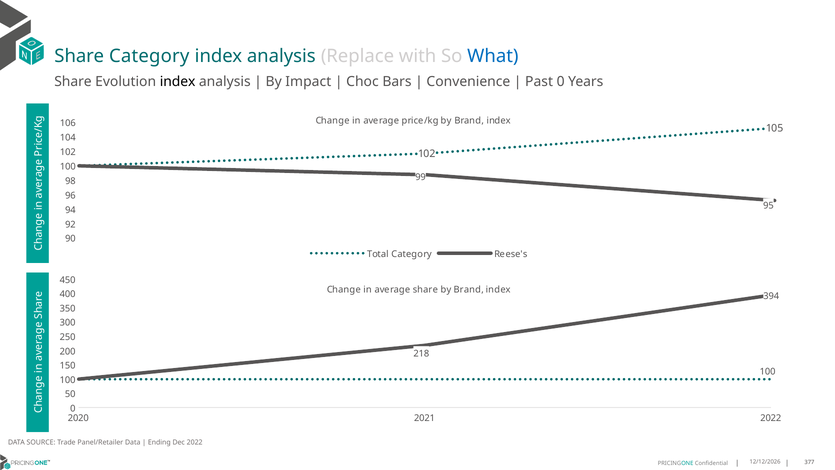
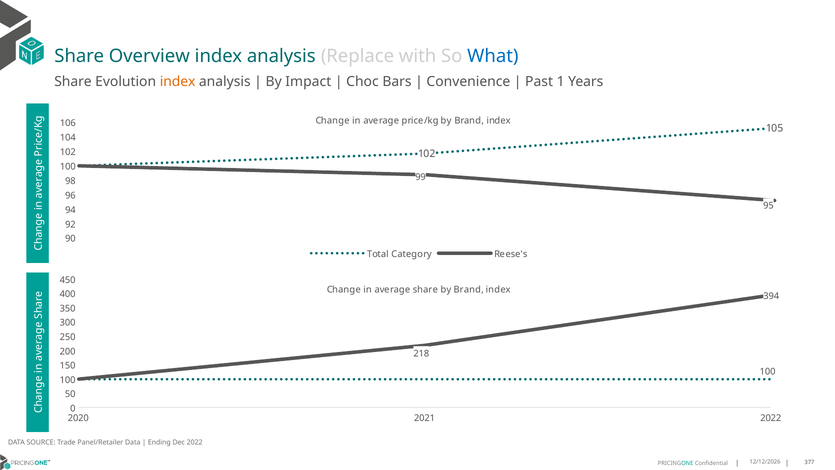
Share Category: Category -> Overview
index at (178, 81) colour: black -> orange
Past 0: 0 -> 1
